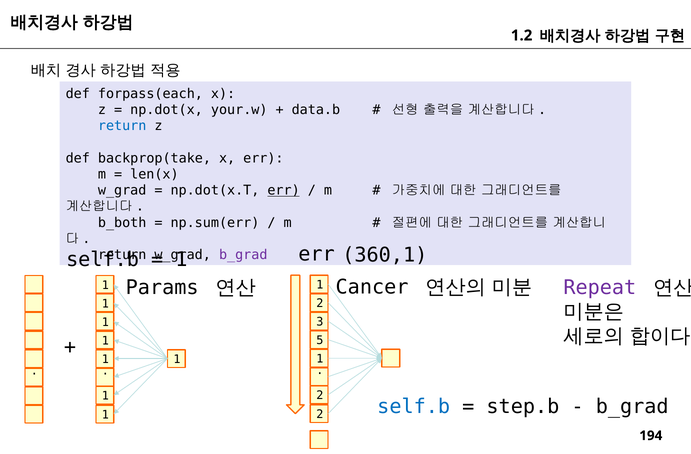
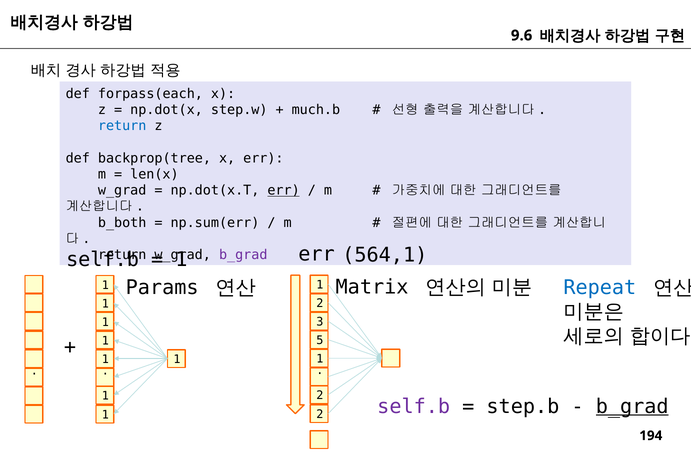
1.2: 1.2 -> 9.6
your.w: your.w -> step.w
data.b: data.b -> much.b
backprop(take: backprop(take -> backprop(tree
360,1: 360,1 -> 564,1
Cancer: Cancer -> Matrix
Repeat colour: purple -> blue
self.b at (414, 406) colour: blue -> purple
b_grad at (632, 406) underline: none -> present
